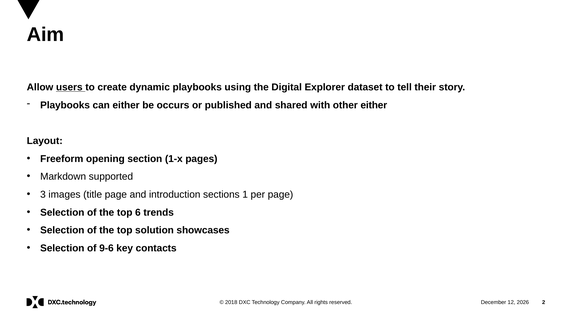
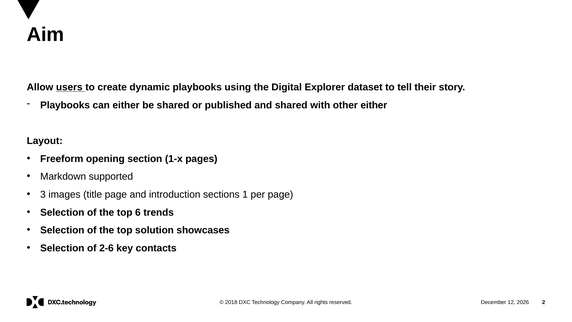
be occurs: occurs -> shared
9-6: 9-6 -> 2-6
